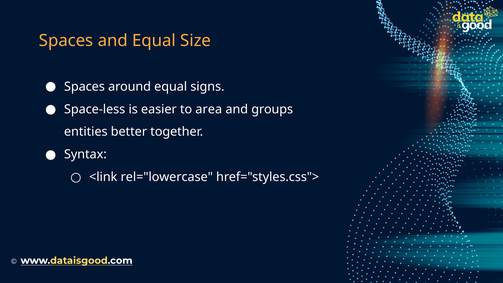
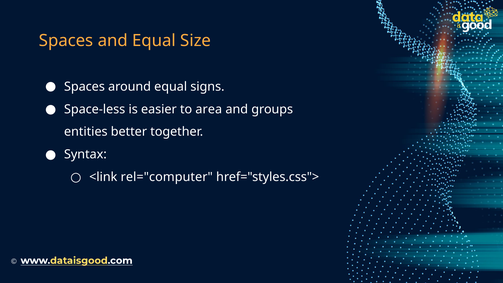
rel="lowercase: rel="lowercase -> rel="computer
